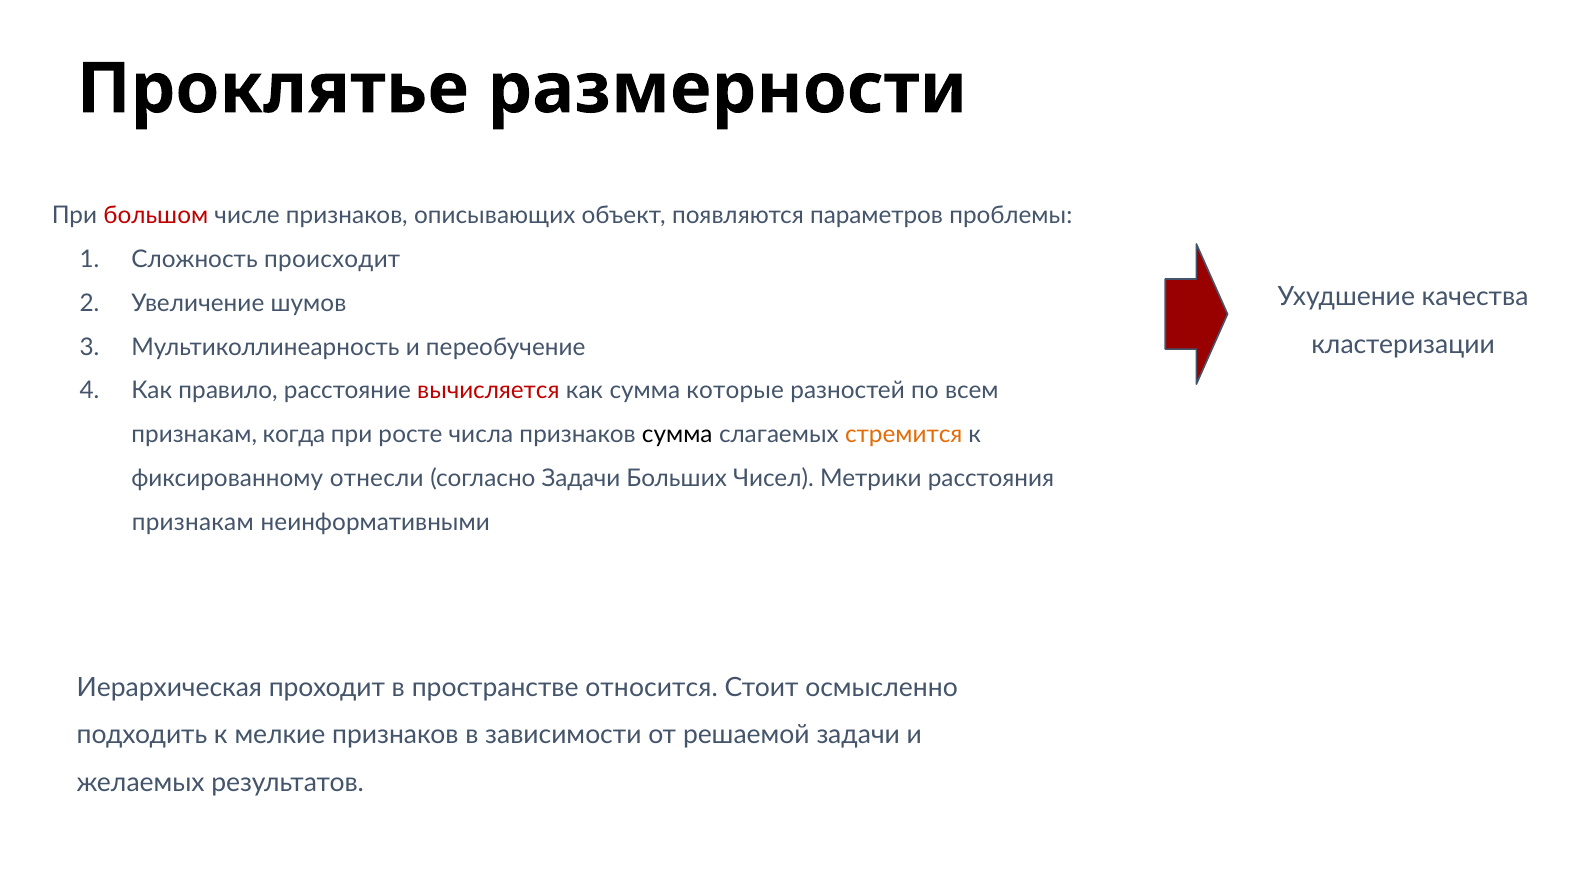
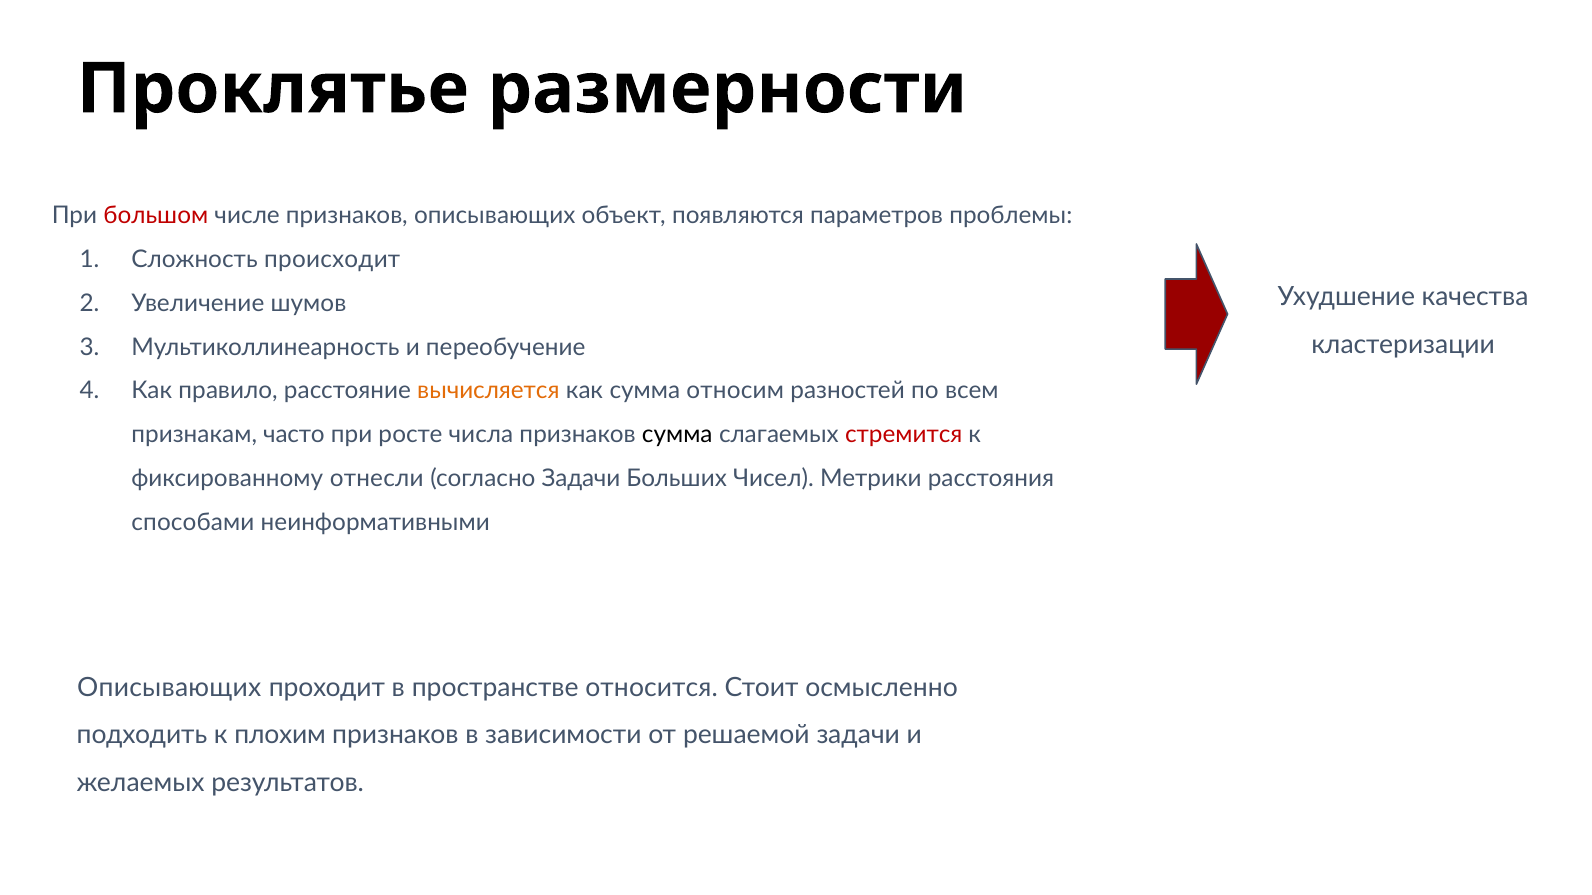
вычисляется colour: red -> orange
которые: которые -> относим
когда: когда -> часто
стремится colour: orange -> red
признакам at (193, 523): признакам -> способами
Иерархическая at (169, 688): Иерархическая -> Описывающих
мелкие: мелкие -> плохим
